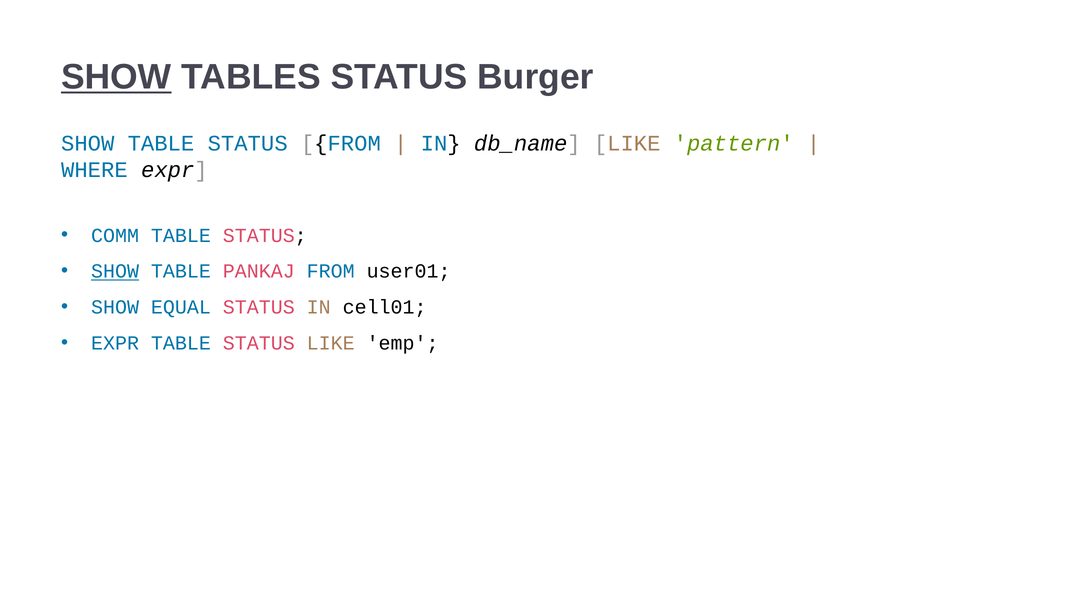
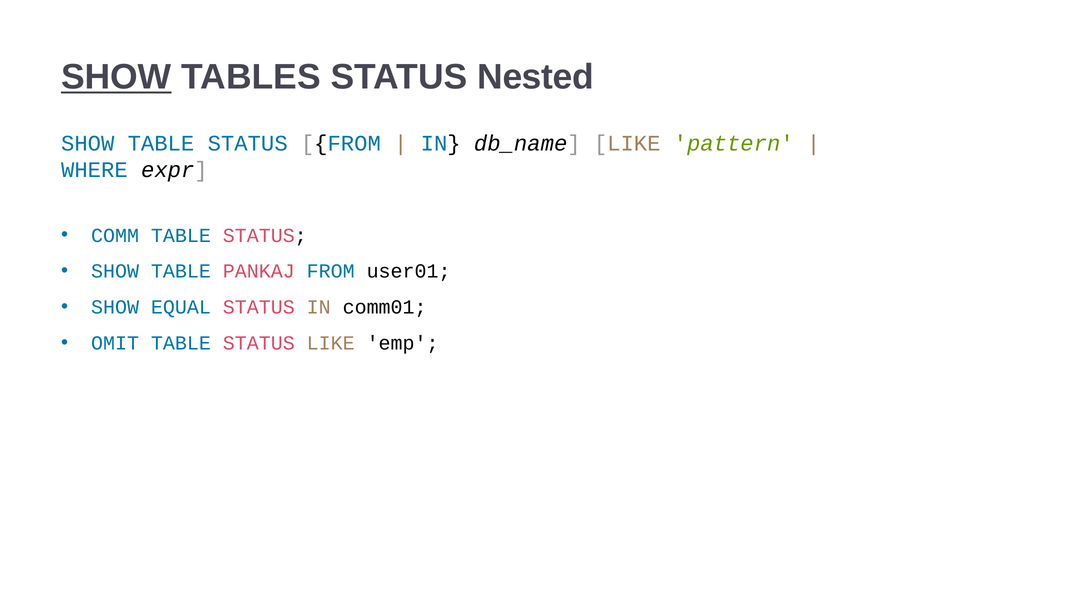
Burger: Burger -> Nested
SHOW at (115, 271) underline: present -> none
cell01: cell01 -> comm01
EXPR at (115, 343): EXPR -> OMIT
